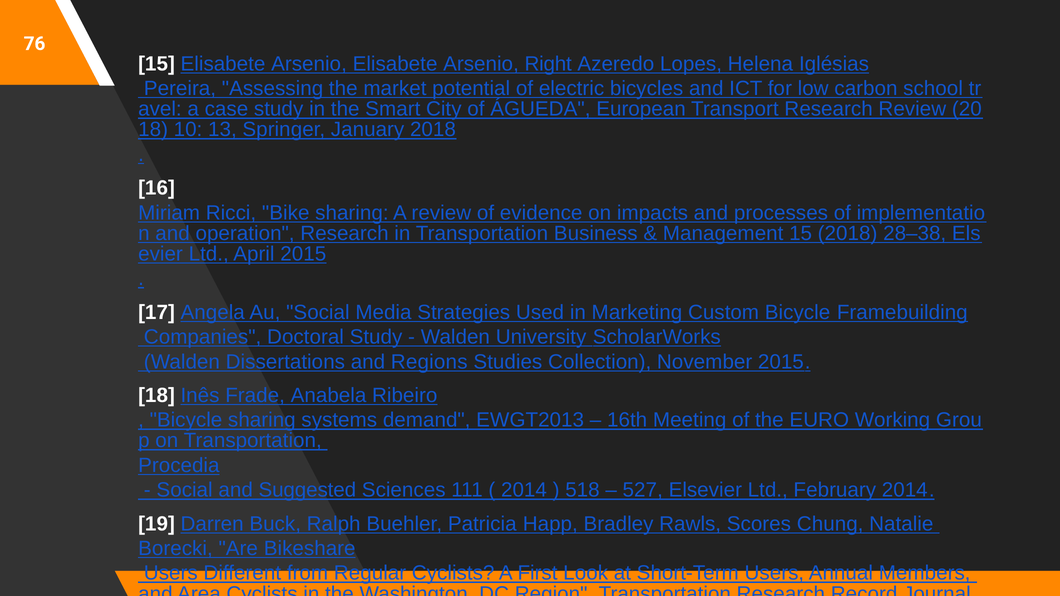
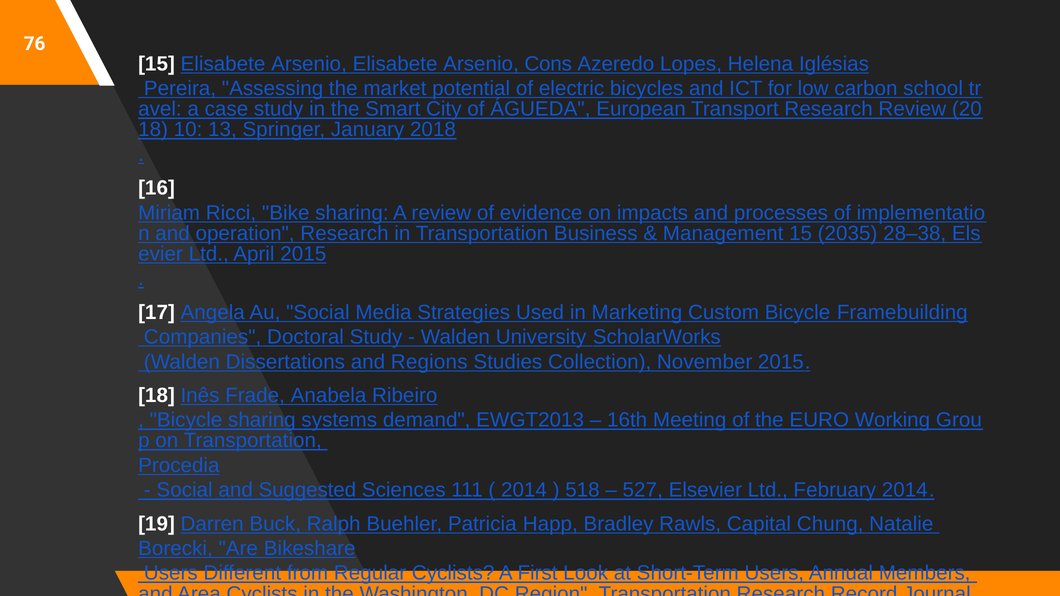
Right: Right -> Cons
15 2018: 2018 -> 2035
Scores: Scores -> Capital
